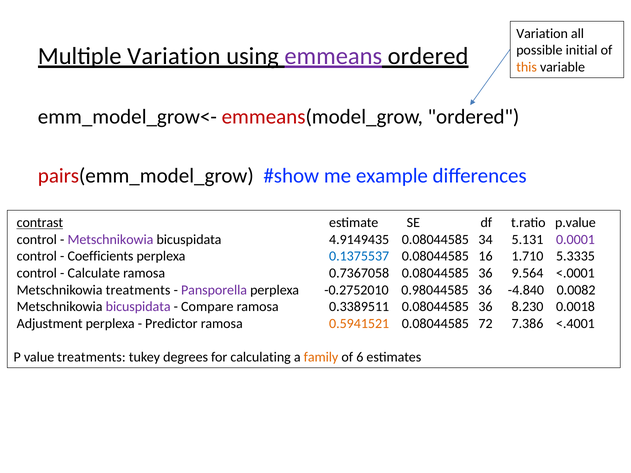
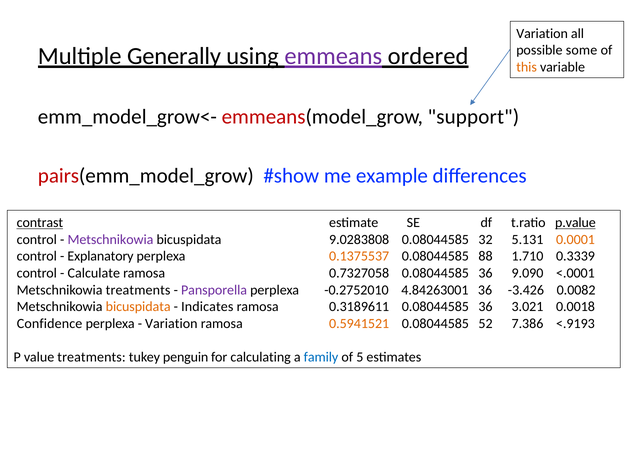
initial: initial -> some
Multiple Variation: Variation -> Generally
emmeans(model_grow ordered: ordered -> support
p.value underline: none -> present
4.9149435: 4.9149435 -> 9.0283808
34: 34 -> 32
0.0001 colour: purple -> orange
Coefficients: Coefficients -> Explanatory
0.1375537 colour: blue -> orange
16: 16 -> 88
5.3335: 5.3335 -> 0.3339
0.7367058: 0.7367058 -> 0.7327058
9.564: 9.564 -> 9.090
0.98044585: 0.98044585 -> 4.84263001
-4.840: -4.840 -> -3.426
bicuspidata at (138, 307) colour: purple -> orange
Compare: Compare -> Indicates
0.3389511: 0.3389511 -> 0.3189611
8.230: 8.230 -> 3.021
Adjustment: Adjustment -> Confidence
Predictor at (171, 324): Predictor -> Variation
72: 72 -> 52
<.4001: <.4001 -> <.9193
degrees: degrees -> penguin
family colour: orange -> blue
6: 6 -> 5
